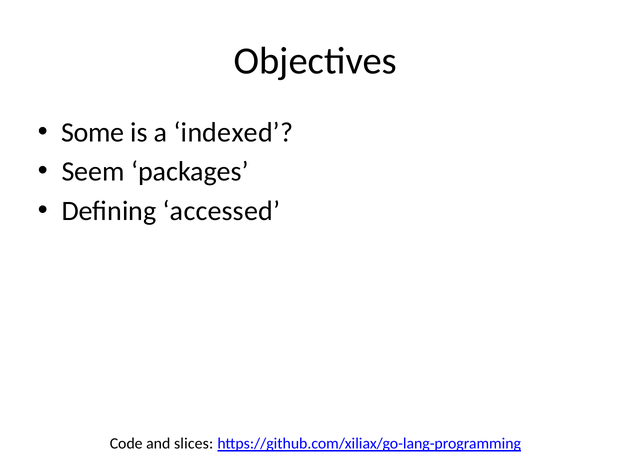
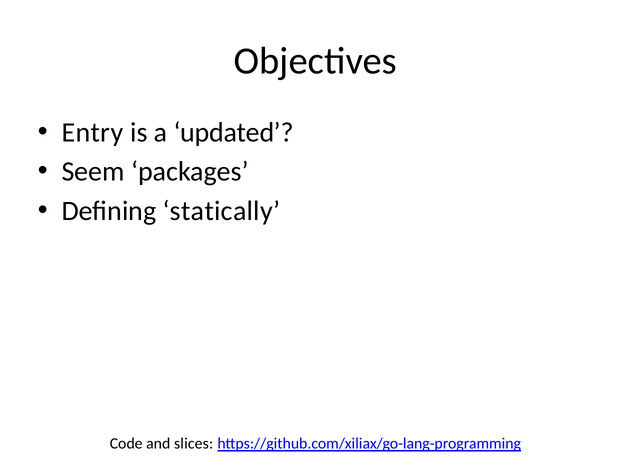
Some: Some -> Entry
indexed: indexed -> updated
accessed: accessed -> statically
